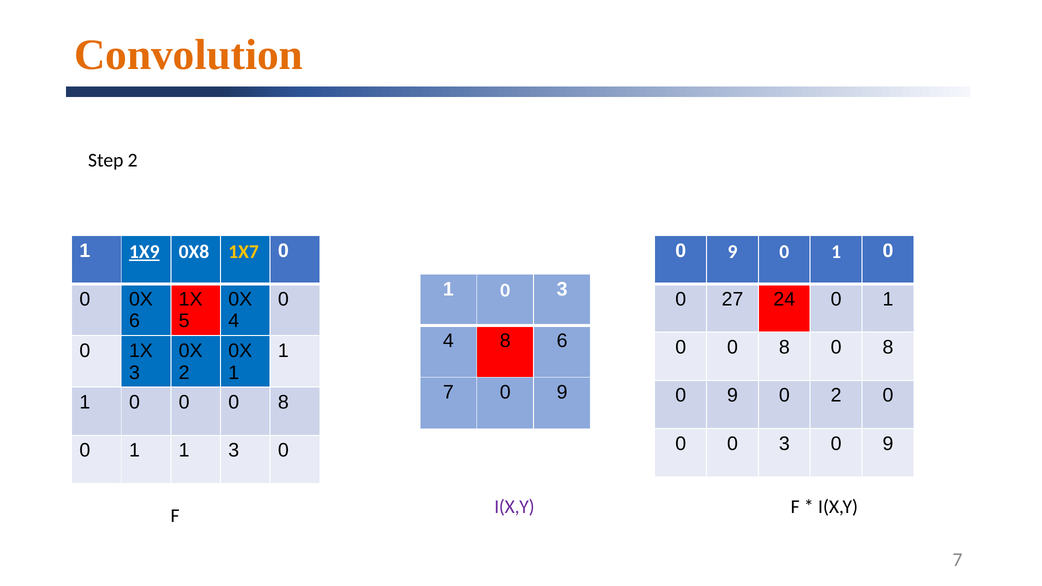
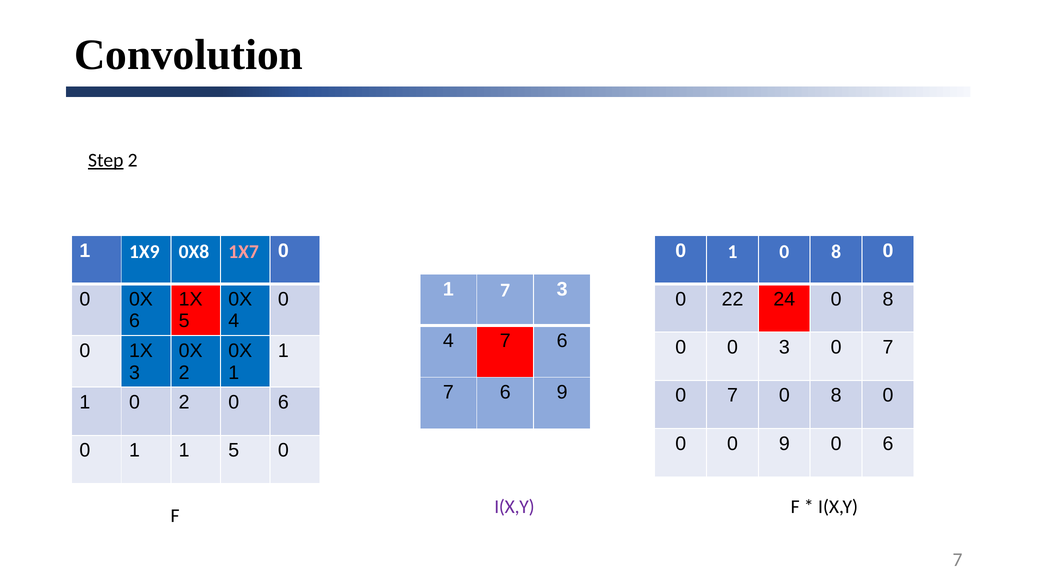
Convolution colour: orange -> black
Step underline: none -> present
1X9 underline: present -> none
1X7 colour: yellow -> pink
9 at (732, 252): 9 -> 1
1 at (836, 252): 1 -> 8
0 at (505, 290): 0 -> 7
27: 27 -> 22
24 0 1: 1 -> 8
4 8: 8 -> 7
8 at (784, 347): 8 -> 3
8 at (888, 347): 8 -> 7
0 at (505, 392): 0 -> 6
9 at (733, 396): 9 -> 7
2 at (836, 396): 2 -> 8
0 at (184, 402): 0 -> 2
8 at (283, 402): 8 -> 6
0 0 3: 3 -> 9
9 at (888, 444): 9 -> 6
1 3: 3 -> 5
